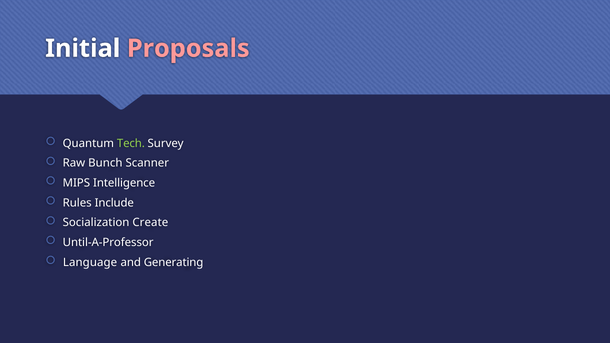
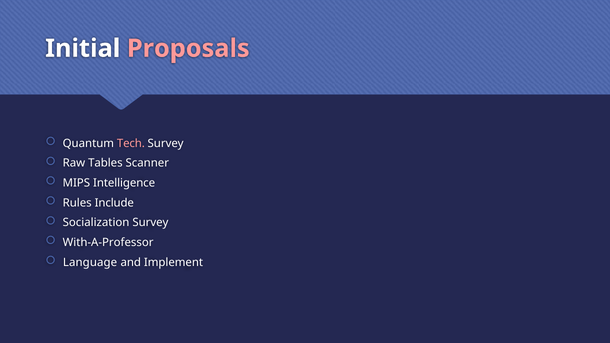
Tech colour: light green -> pink
Bunch: Bunch -> Tables
Socialization Create: Create -> Survey
Until-A-Professor: Until-A-Professor -> With-A-Professor
Generating: Generating -> Implement
